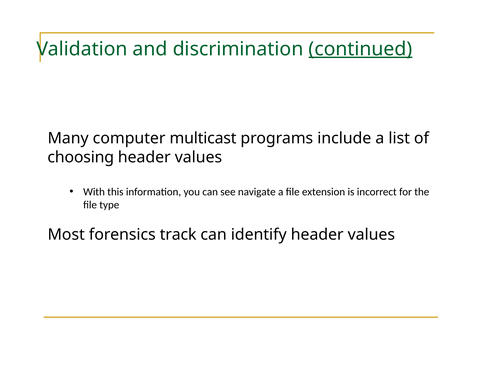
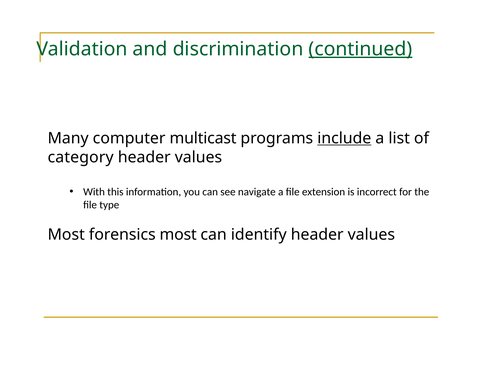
include underline: none -> present
choosing: choosing -> category
forensics track: track -> most
